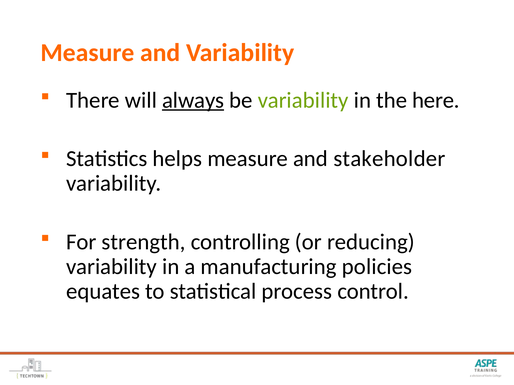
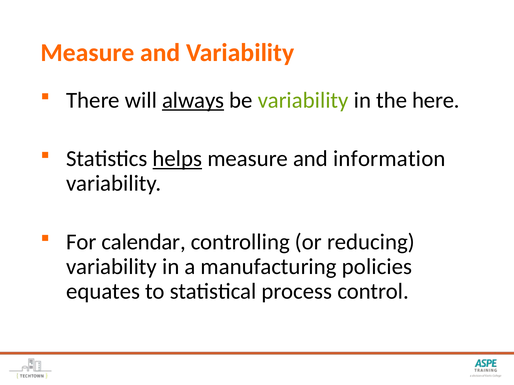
helps underline: none -> present
stakeholder: stakeholder -> information
strength: strength -> calendar
